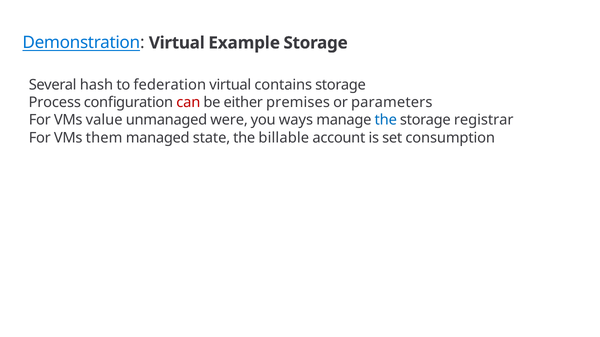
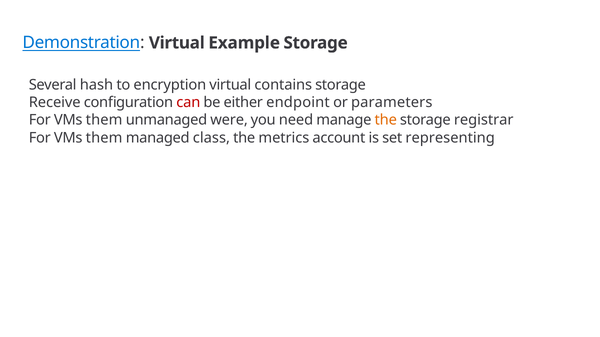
federation: federation -> encryption
Process: Process -> Receive
premises: premises -> endpoint
value at (104, 120): value -> them
ways: ways -> need
the at (386, 120) colour: blue -> orange
state: state -> class
billable: billable -> metrics
consumption: consumption -> representing
